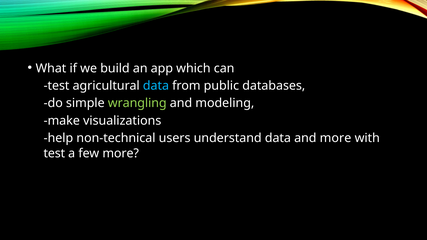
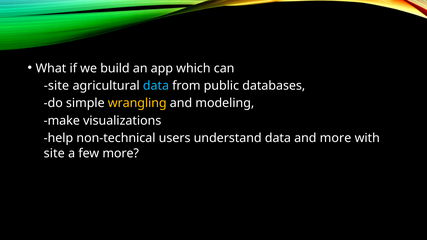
test at (57, 86): test -> site
wrangling colour: light green -> yellow
test at (54, 153): test -> site
